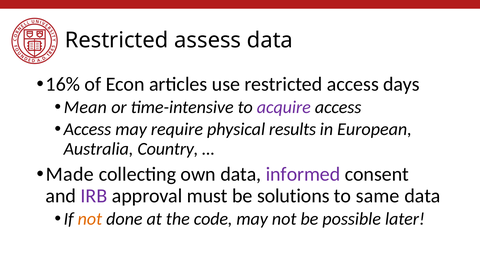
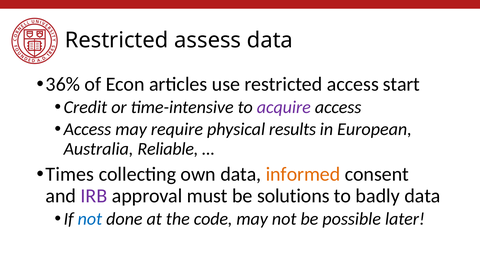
16%: 16% -> 36%
days: days -> start
Mean: Mean -> Credit
Country: Country -> Reliable
Made: Made -> Times
informed colour: purple -> orange
same: same -> badly
not at (90, 219) colour: orange -> blue
